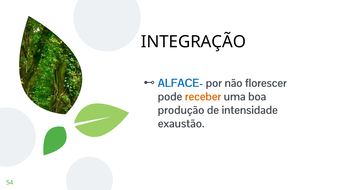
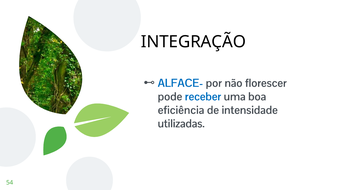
receber colour: orange -> blue
produção: produção -> eficiência
exaustão: exaustão -> utilizadas
